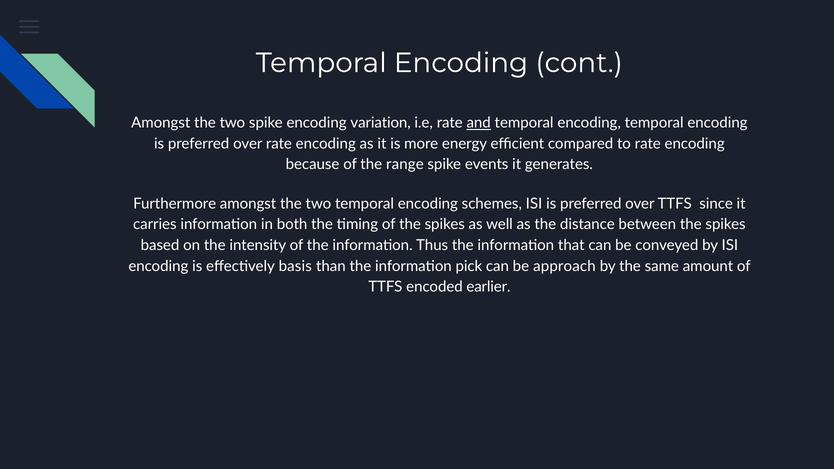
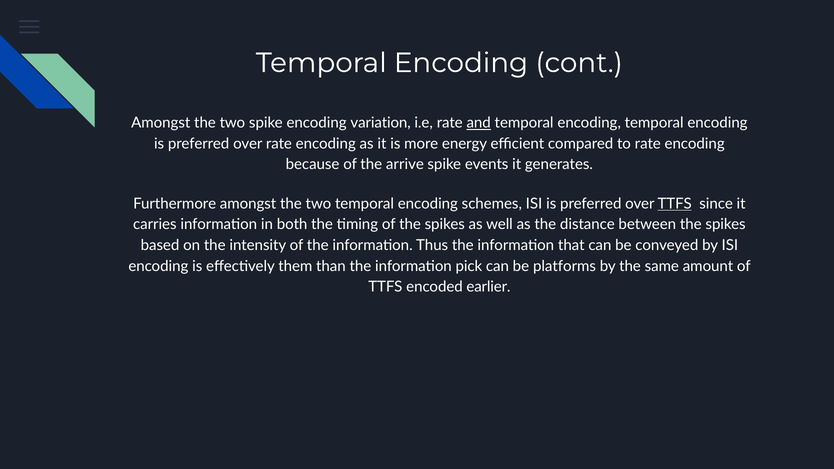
range: range -> arrive
TTFS at (675, 204) underline: none -> present
basis: basis -> them
approach: approach -> platforms
